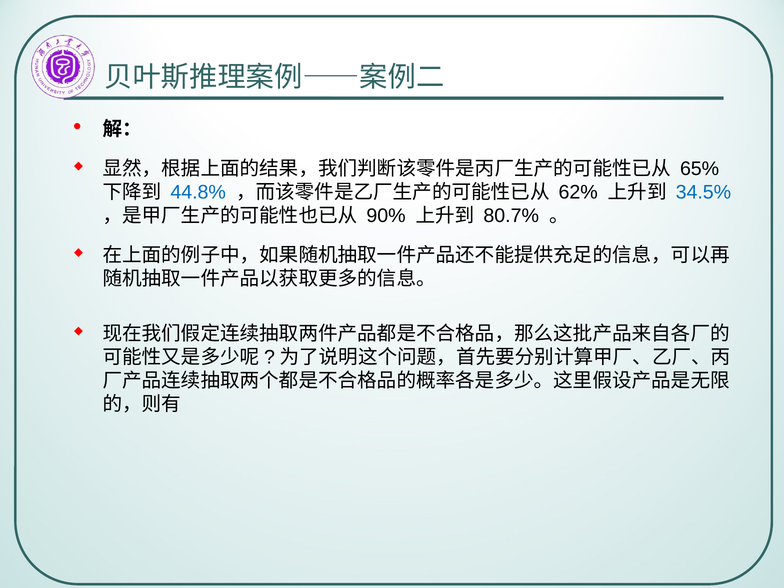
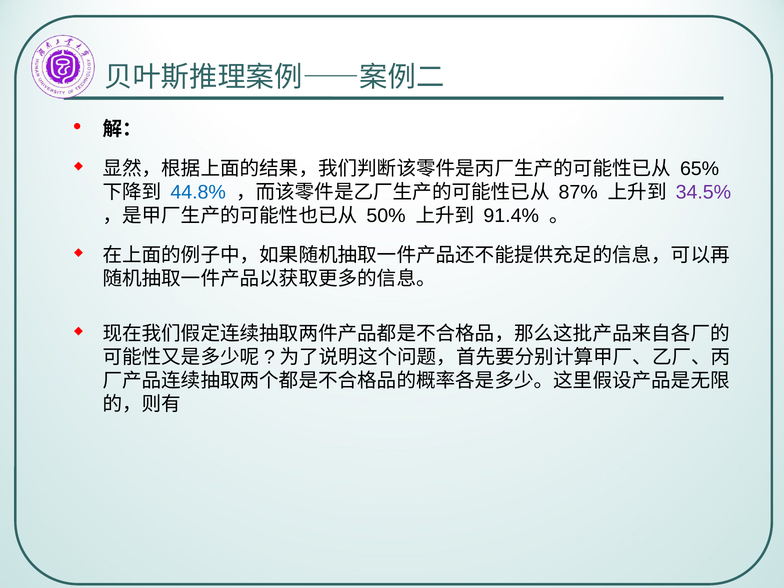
62%: 62% -> 87%
34.5% colour: blue -> purple
90%: 90% -> 50%
80.7%: 80.7% -> 91.4%
